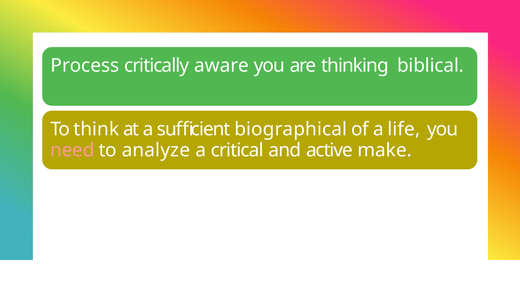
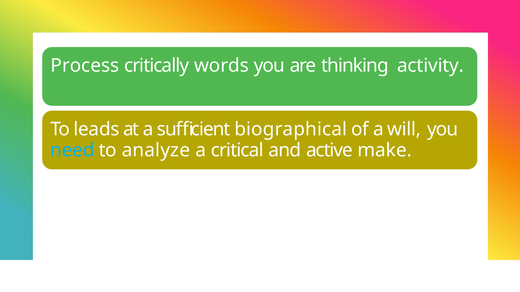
aware: aware -> words
biblical: biblical -> activity
think: think -> leads
life: life -> will
need colour: pink -> light blue
